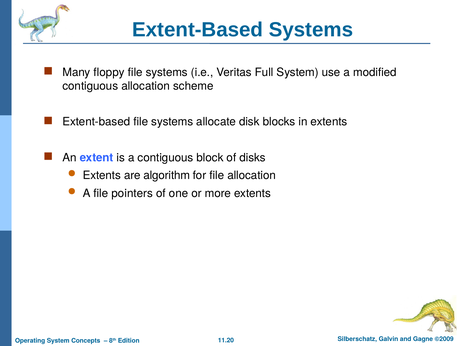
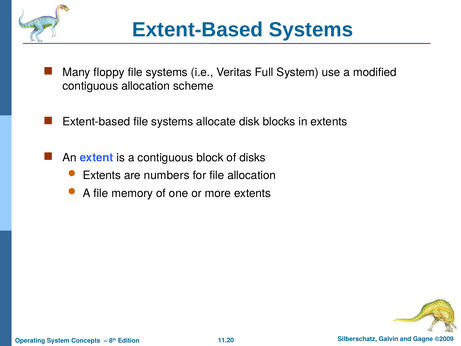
algorithm: algorithm -> numbers
pointers: pointers -> memory
